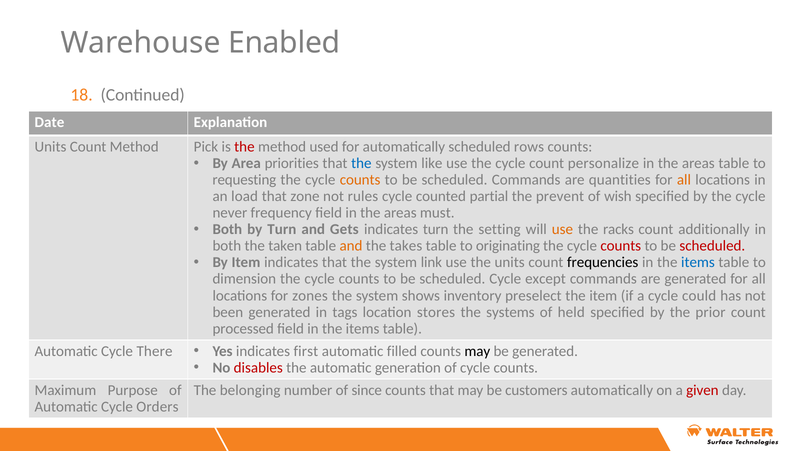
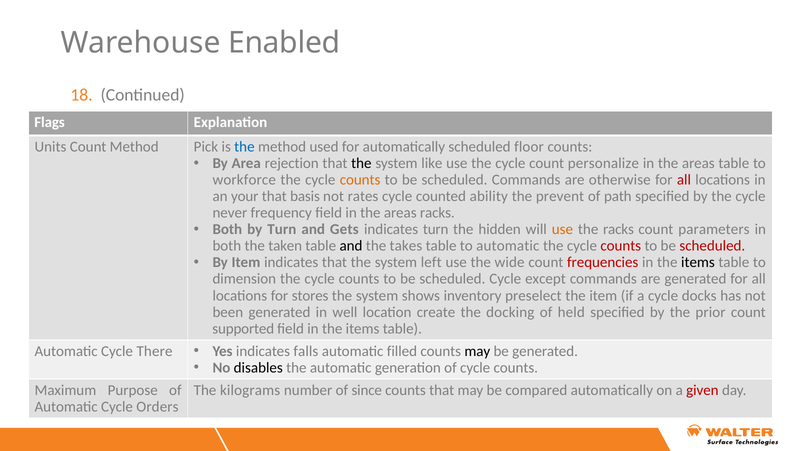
Date: Date -> Flags
the at (244, 147) colour: red -> blue
rows: rows -> floor
priorities: priorities -> rejection
the at (361, 163) colour: blue -> black
requesting: requesting -> workforce
quantities: quantities -> otherwise
all at (684, 180) colour: orange -> red
load: load -> your
zone: zone -> basis
rules: rules -> rates
partial: partial -> ability
wish: wish -> path
areas must: must -> racks
setting: setting -> hidden
additionally: additionally -> parameters
and at (351, 246) colour: orange -> black
to originating: originating -> automatic
link: link -> left
the units: units -> wide
frequencies colour: black -> red
items at (698, 262) colour: blue -> black
zones: zones -> stores
could: could -> docks
tags: tags -> well
stores: stores -> create
systems: systems -> docking
processed: processed -> supported
first: first -> falls
disables colour: red -> black
belonging: belonging -> kilograms
customers: customers -> compared
